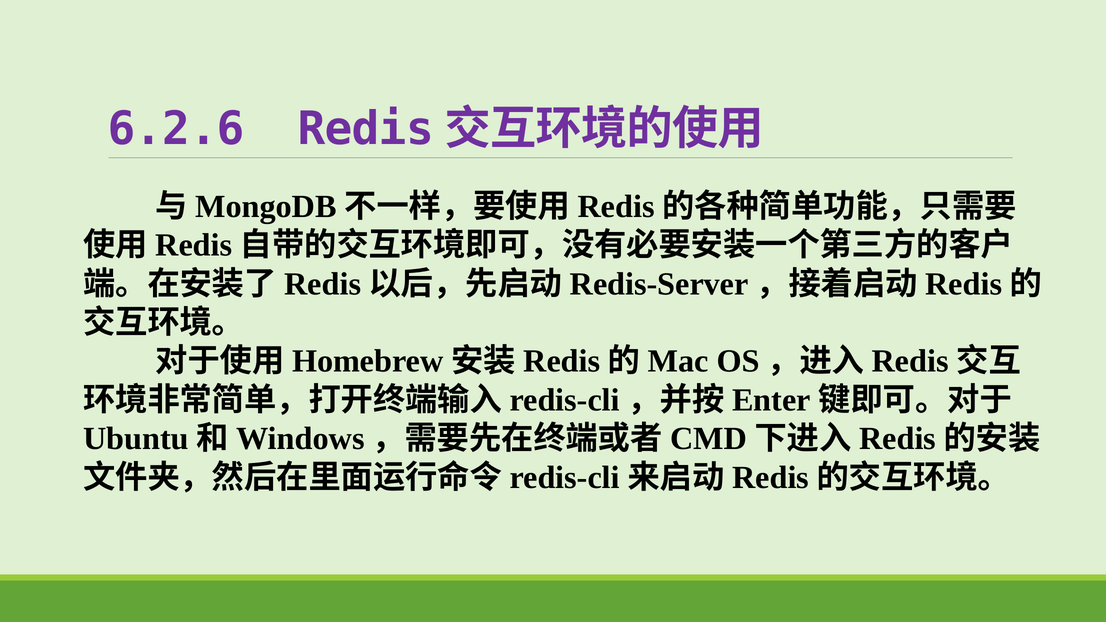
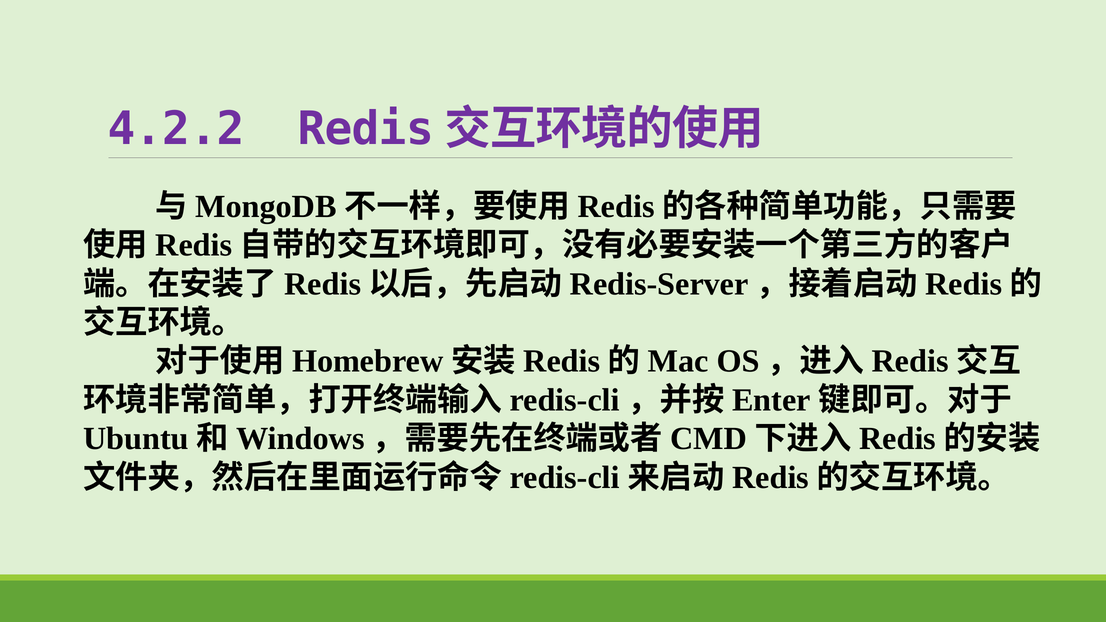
6.2.6: 6.2.6 -> 4.2.2
